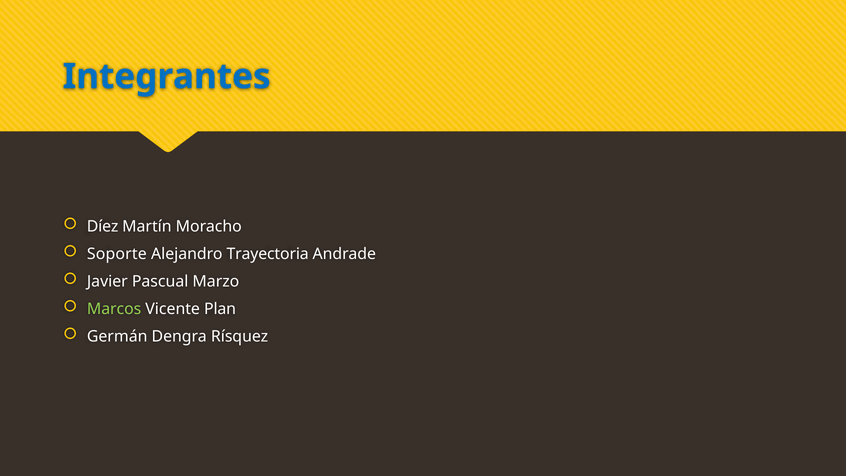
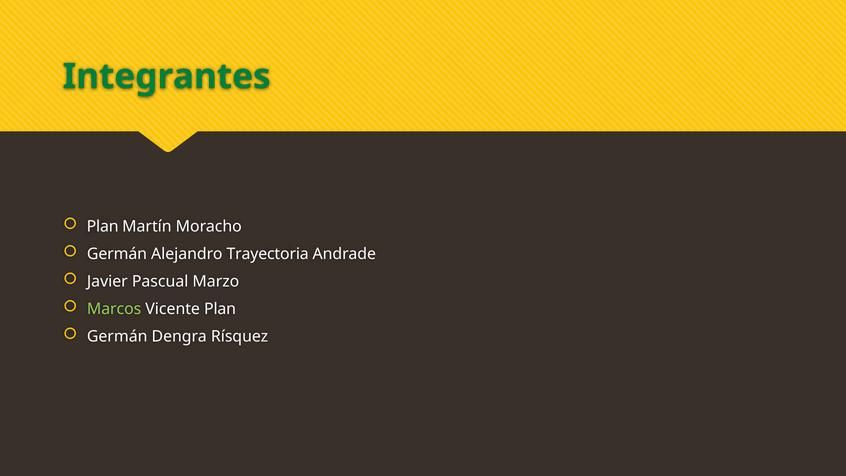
Integrantes colour: blue -> green
Díez at (103, 226): Díez -> Plan
Soporte at (117, 254): Soporte -> Germán
